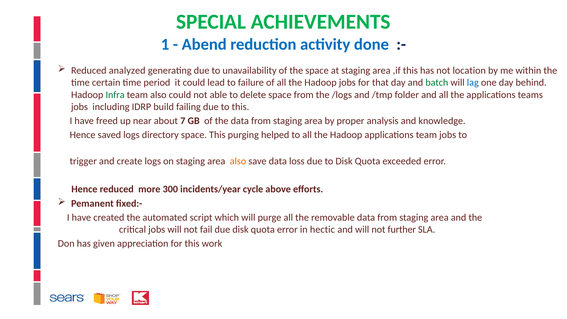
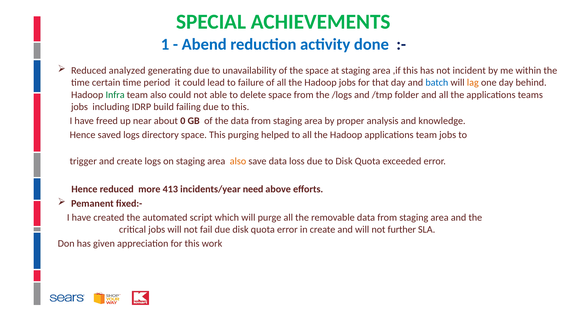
location: location -> incident
batch colour: green -> blue
lag colour: blue -> orange
7: 7 -> 0
300: 300 -> 413
cycle: cycle -> need
in hectic: hectic -> create
